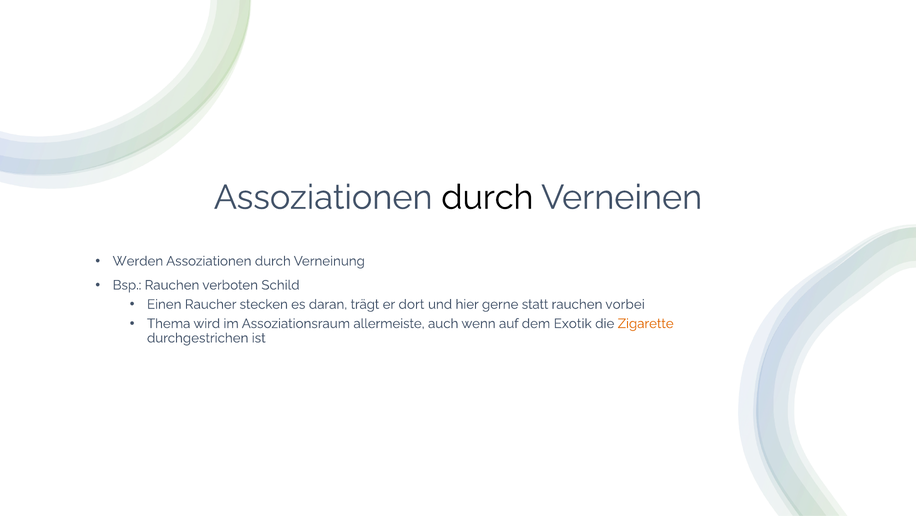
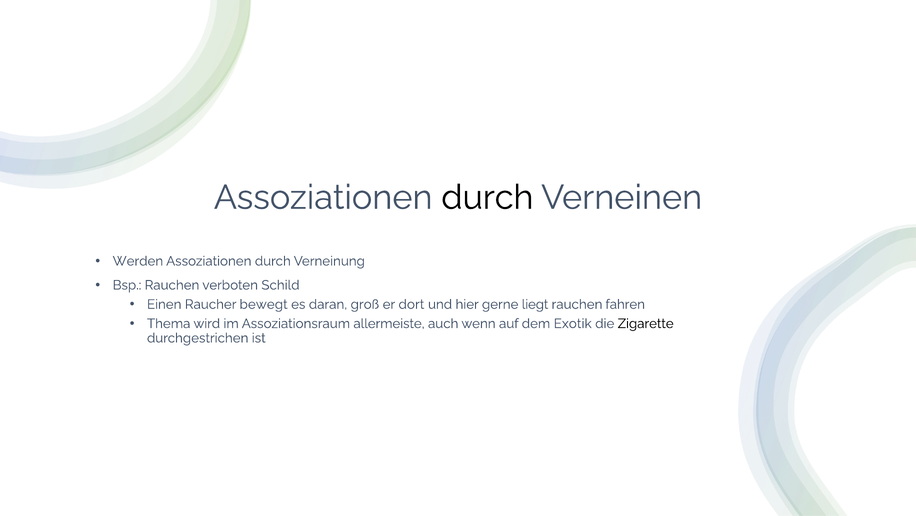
stecken: stecken -> bewegt
trägt: trägt -> groß
statt: statt -> liegt
vorbei: vorbei -> fahren
Zigarette colour: orange -> black
